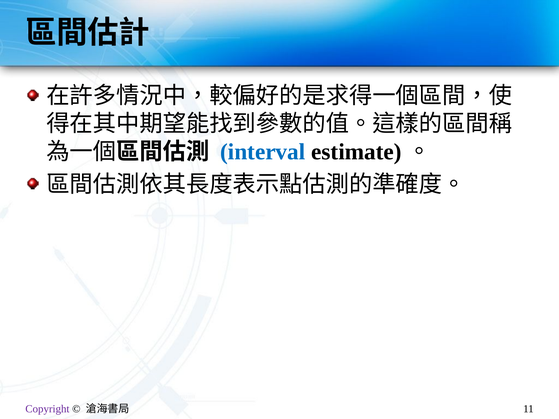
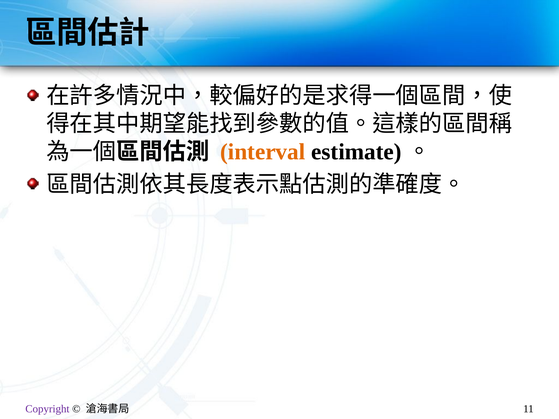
interval colour: blue -> orange
